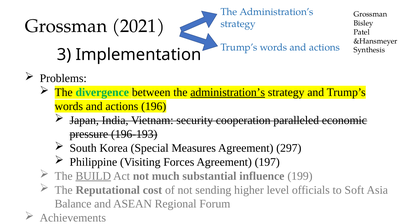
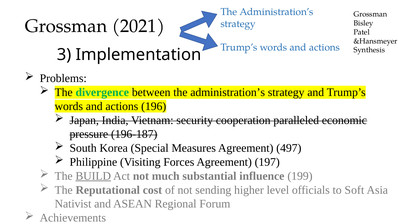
administration’s at (228, 92) underline: present -> none
196-193: 196-193 -> 196-187
297: 297 -> 497
Balance: Balance -> Nativist
